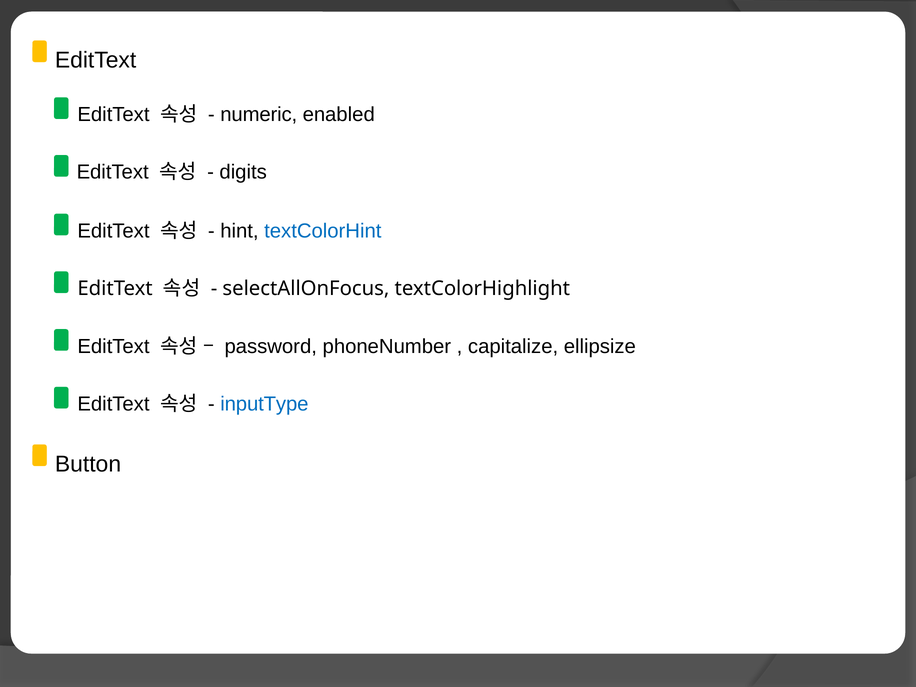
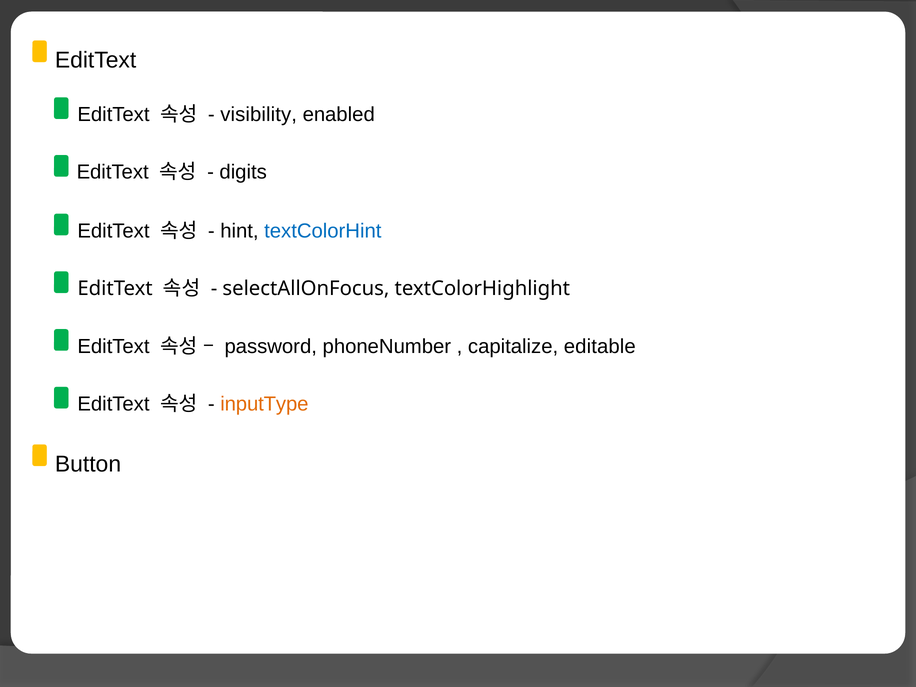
numeric: numeric -> visibility
ellipsize: ellipsize -> editable
inputType colour: blue -> orange
